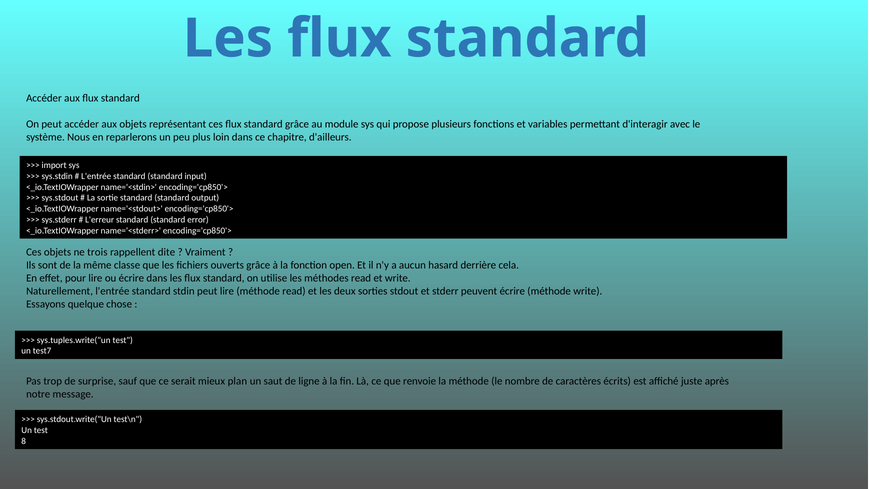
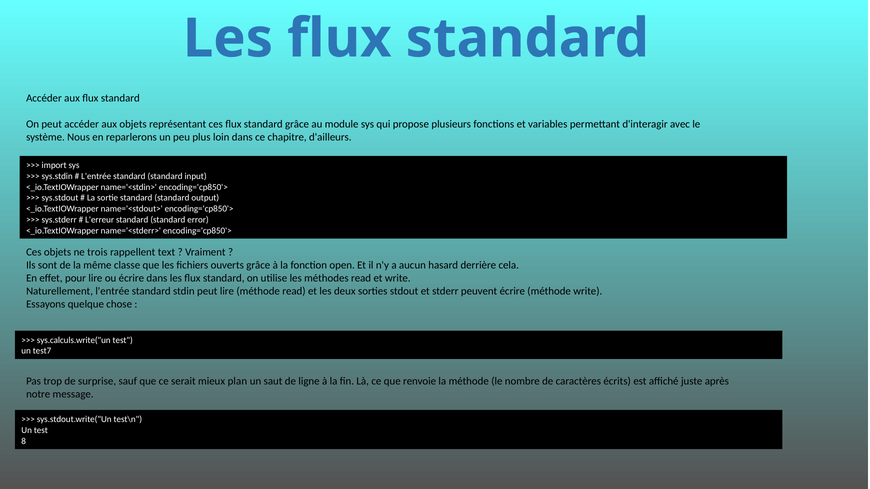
dite: dite -> text
sys.tuples.write("un: sys.tuples.write("un -> sys.calculs.write("un
